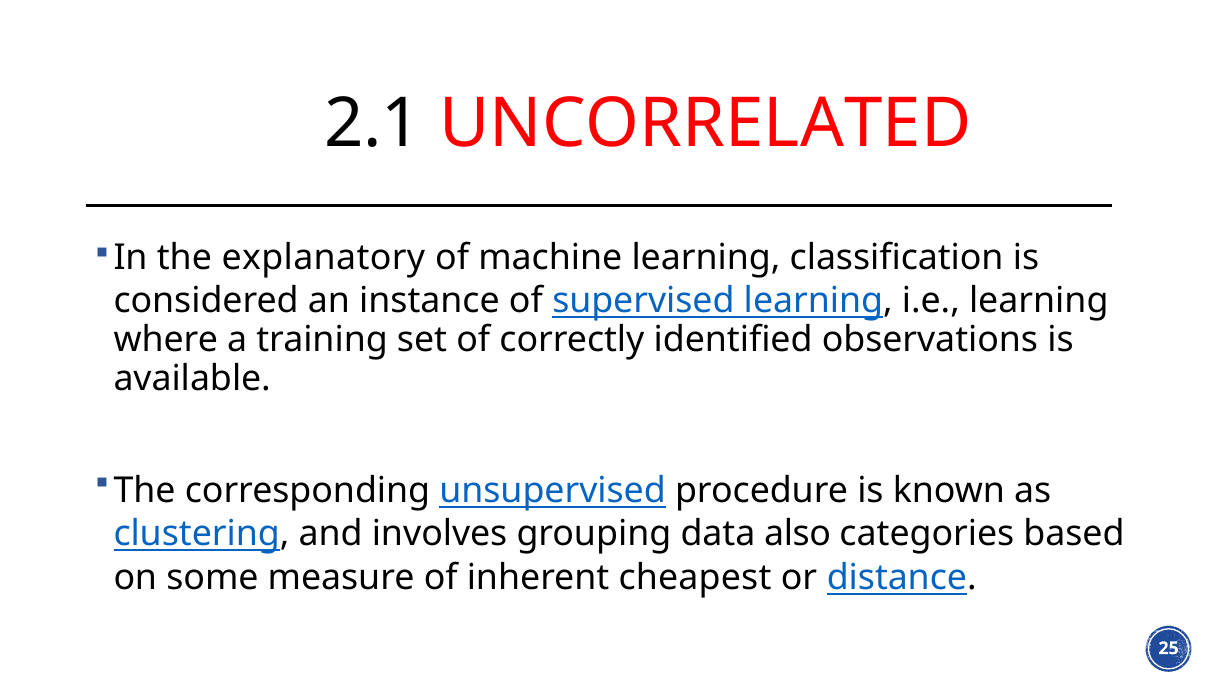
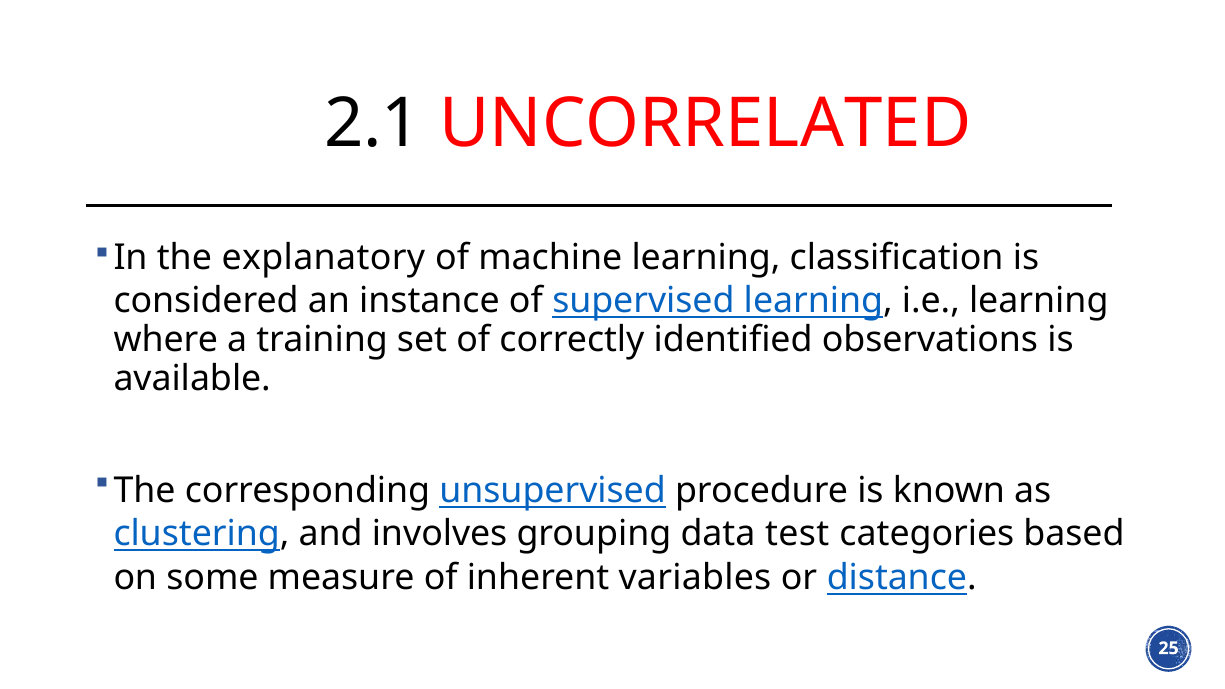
also: also -> test
cheapest: cheapest -> variables
